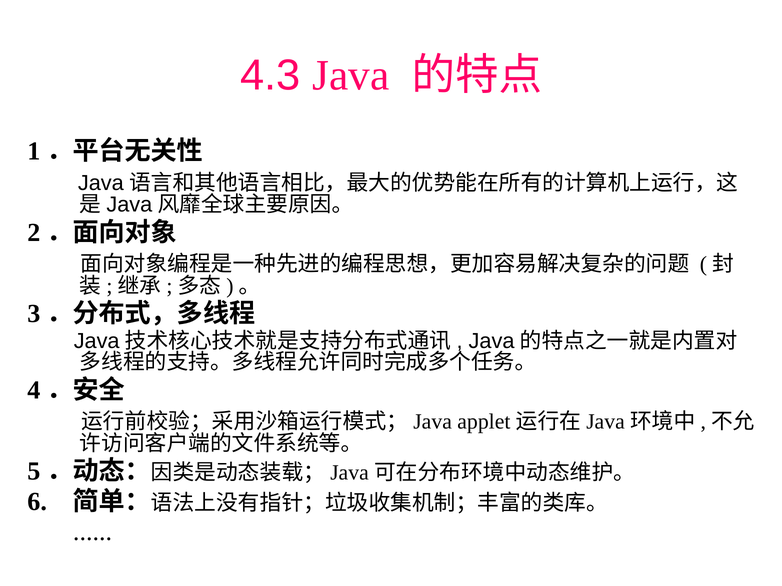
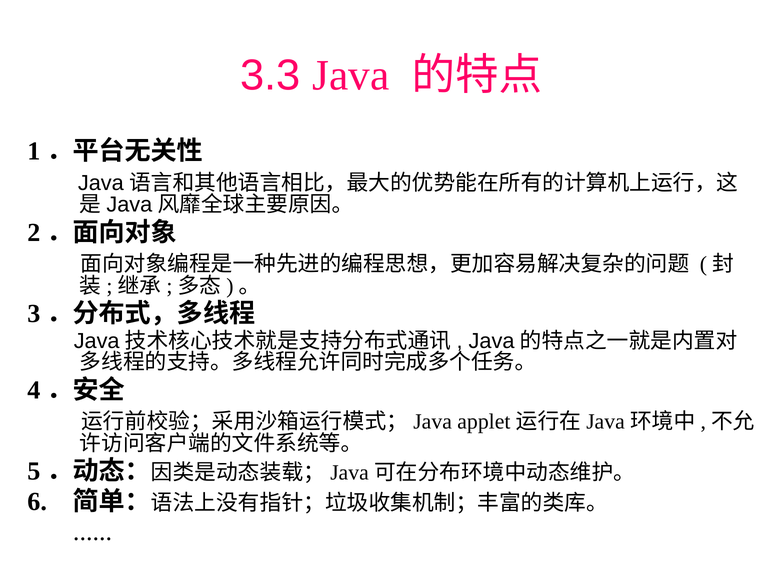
4.3: 4.3 -> 3.3
